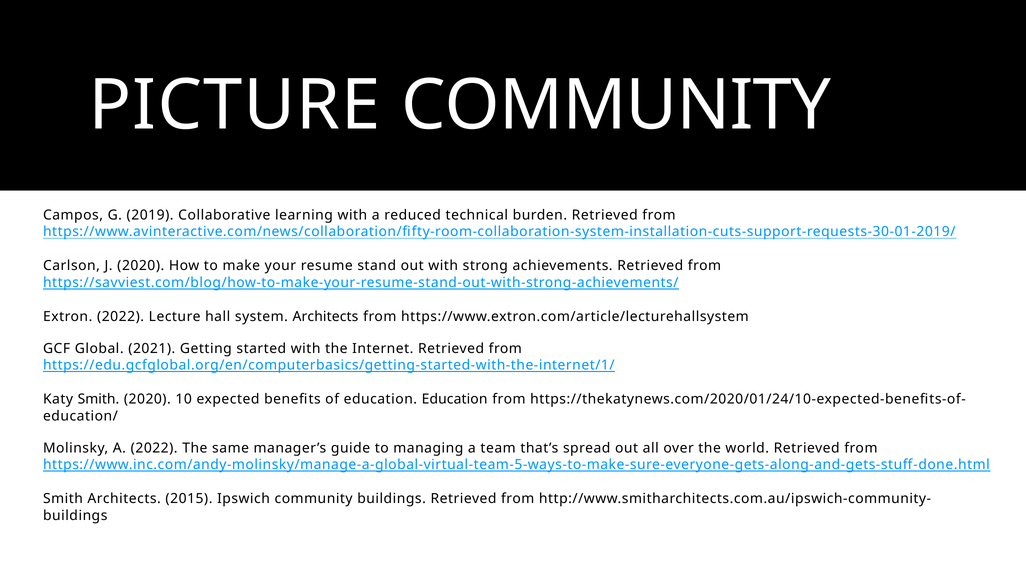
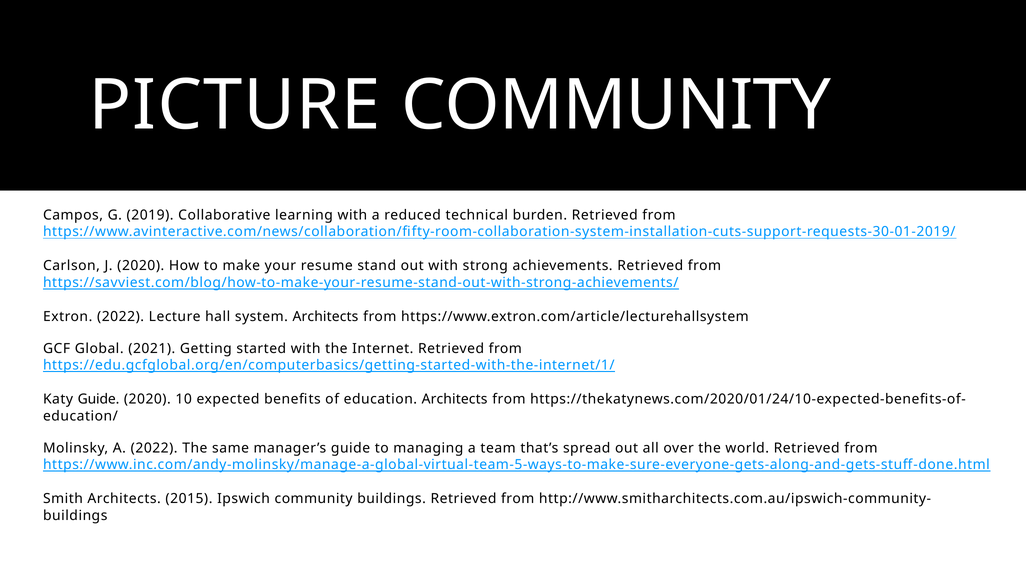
Katy Smith: Smith -> Guide
education Education: Education -> Architects
